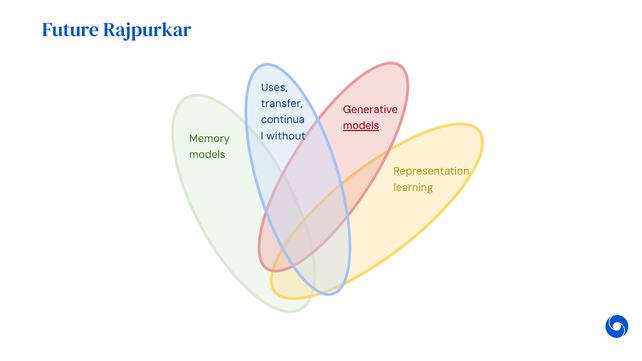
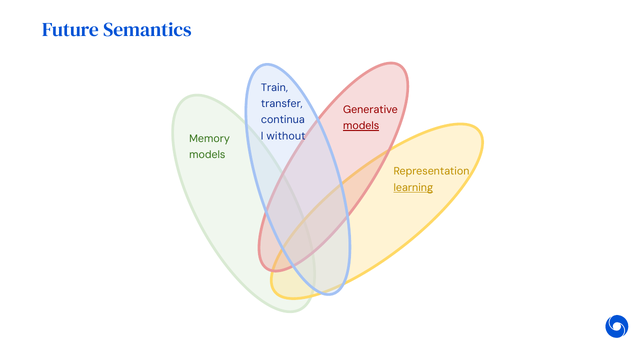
Rajpurkar: Rajpurkar -> Semantics
Uses: Uses -> Train
learning underline: none -> present
